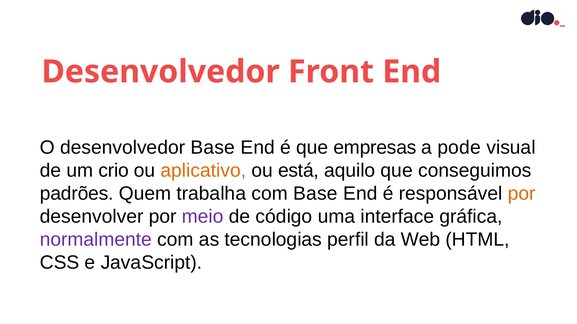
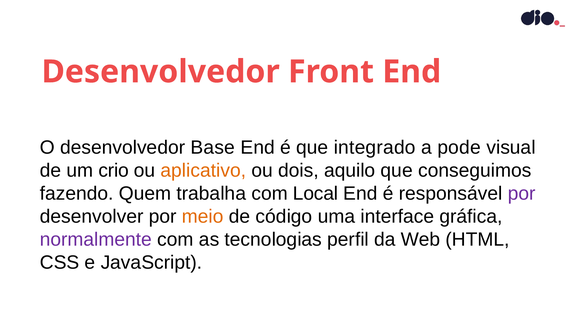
empresas: empresas -> integrado
está: está -> dois
padrões: padrões -> fazendo
com Base: Base -> Local
por at (522, 194) colour: orange -> purple
meio colour: purple -> orange
